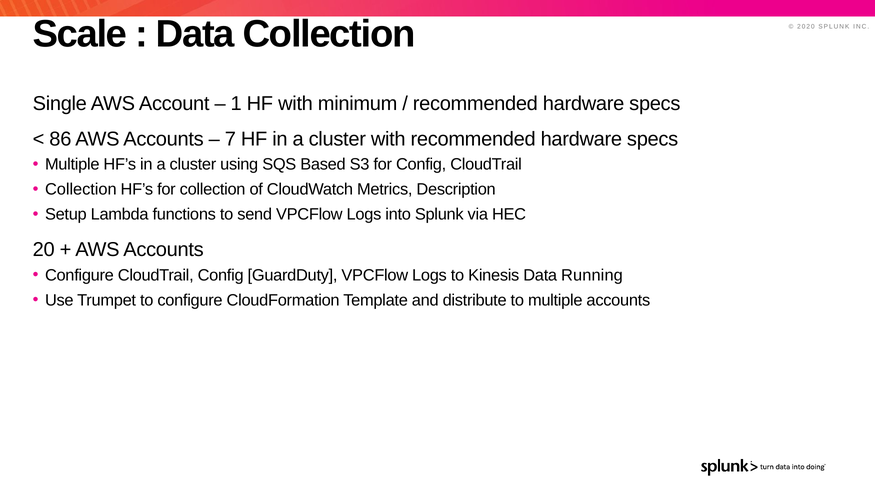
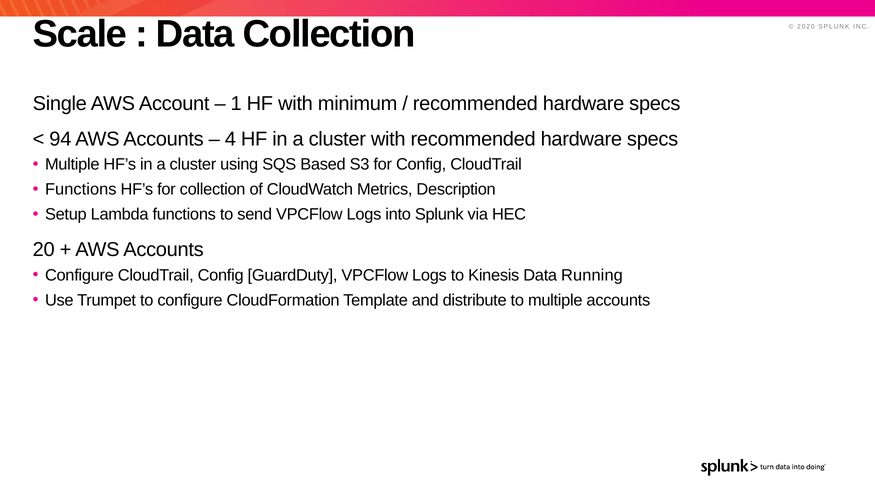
86: 86 -> 94
7: 7 -> 4
Collection at (81, 190): Collection -> Functions
